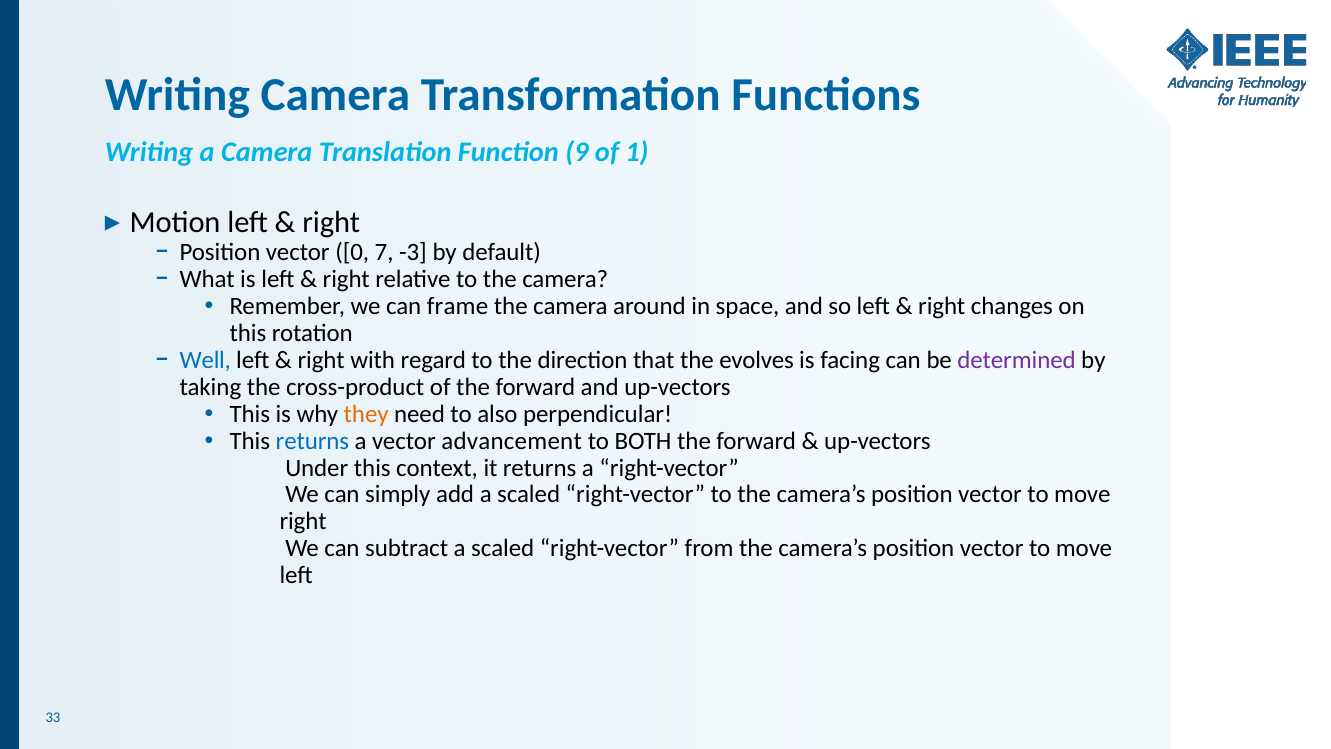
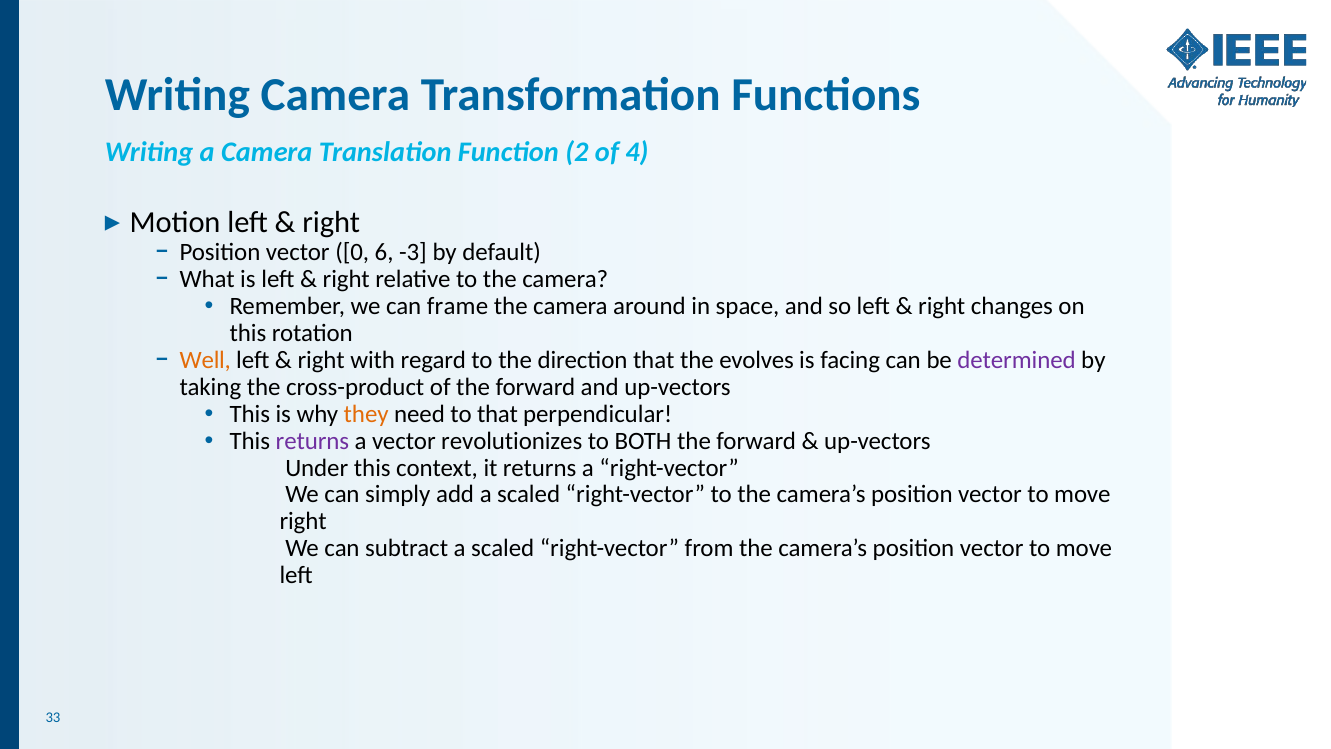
9: 9 -> 2
1: 1 -> 4
7: 7 -> 6
Well colour: blue -> orange
to also: also -> that
returns at (312, 441) colour: blue -> purple
advancement: advancement -> revolutionizes
